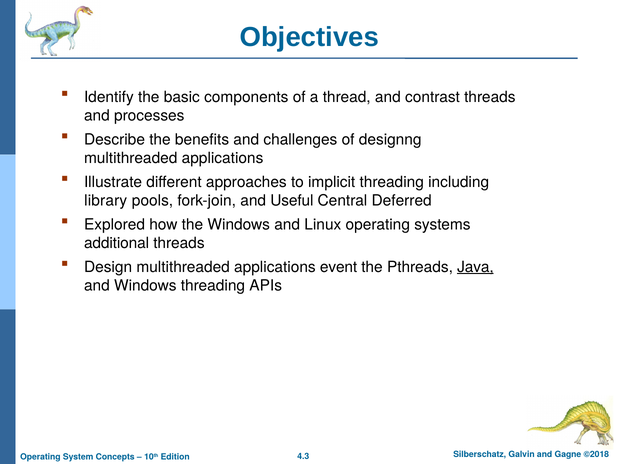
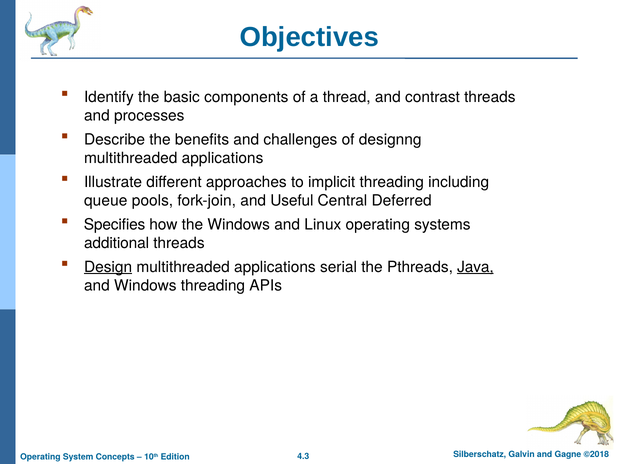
library: library -> queue
Explored: Explored -> Specifies
Design underline: none -> present
event: event -> serial
